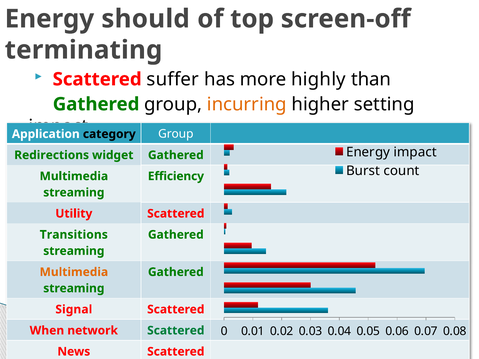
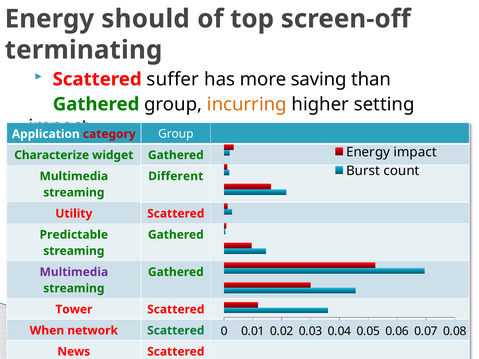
highly: highly -> saving
category colour: black -> red
Redirections: Redirections -> Characterize
Efficiency: Efficiency -> Different
Transitions: Transitions -> Predictable
Multimedia at (74, 272) colour: orange -> purple
Signal: Signal -> Tower
